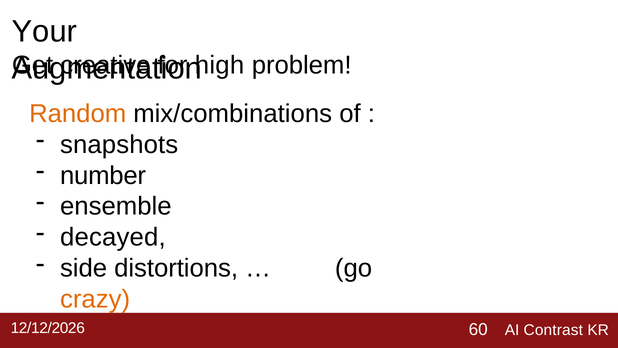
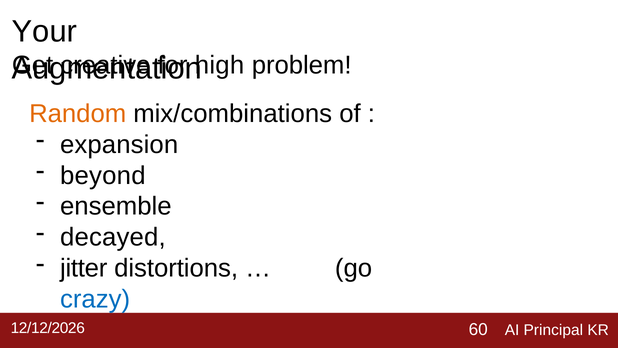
snapshots: snapshots -> expansion
number: number -> beyond
side: side -> jitter
crazy colour: orange -> blue
Contrast: Contrast -> Principal
